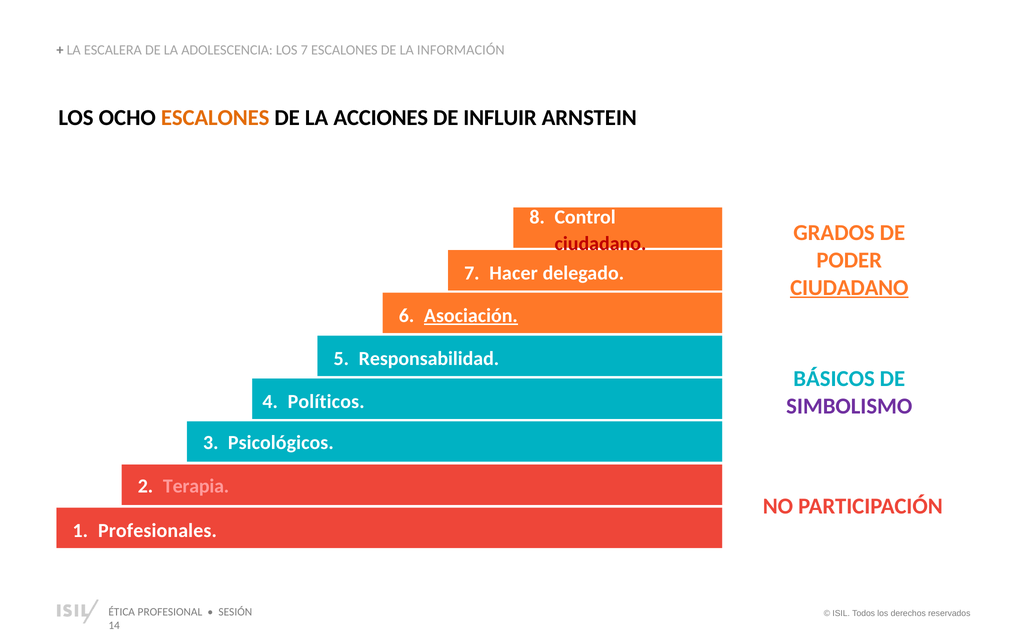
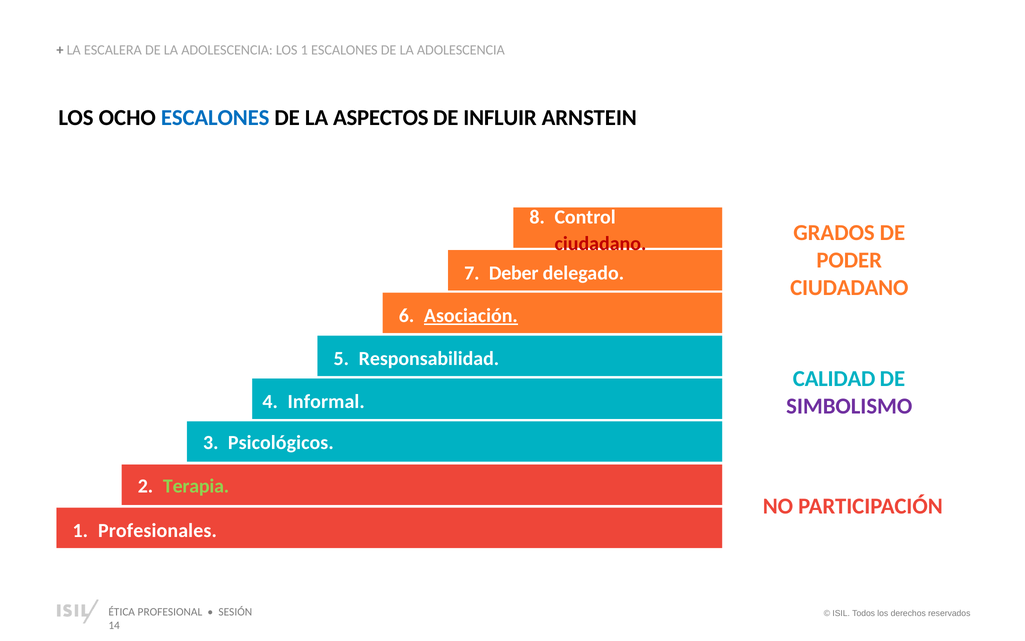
LOS 7: 7 -> 1
ESCALONES DE LA INFORMACIÓN: INFORMACIÓN -> ADOLESCENCIA
ESCALONES at (215, 118) colour: orange -> blue
ACCIONES: ACCIONES -> ASPECTOS
Hacer: Hacer -> Deber
CIUDADANO at (849, 287) underline: present -> none
BÁSICOS: BÁSICOS -> CALIDAD
Políticos: Políticos -> Informal
Terapia colour: pink -> light green
